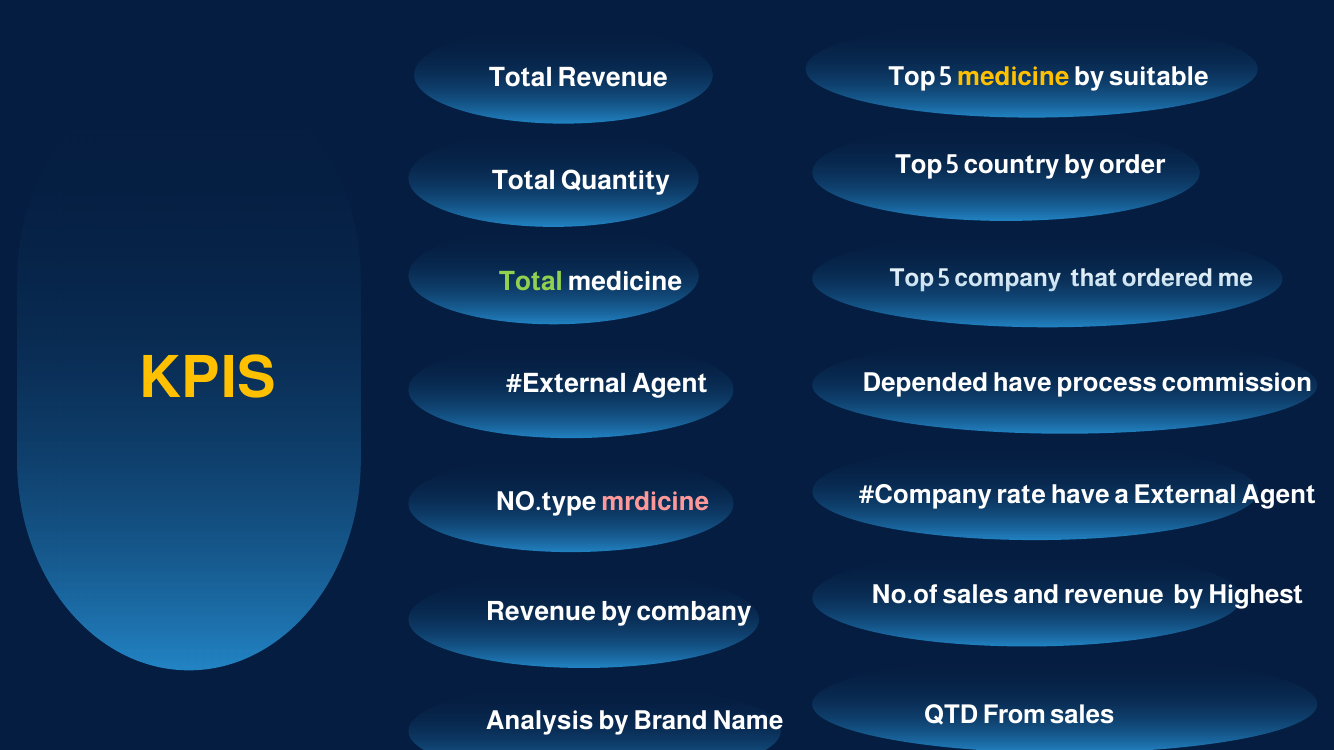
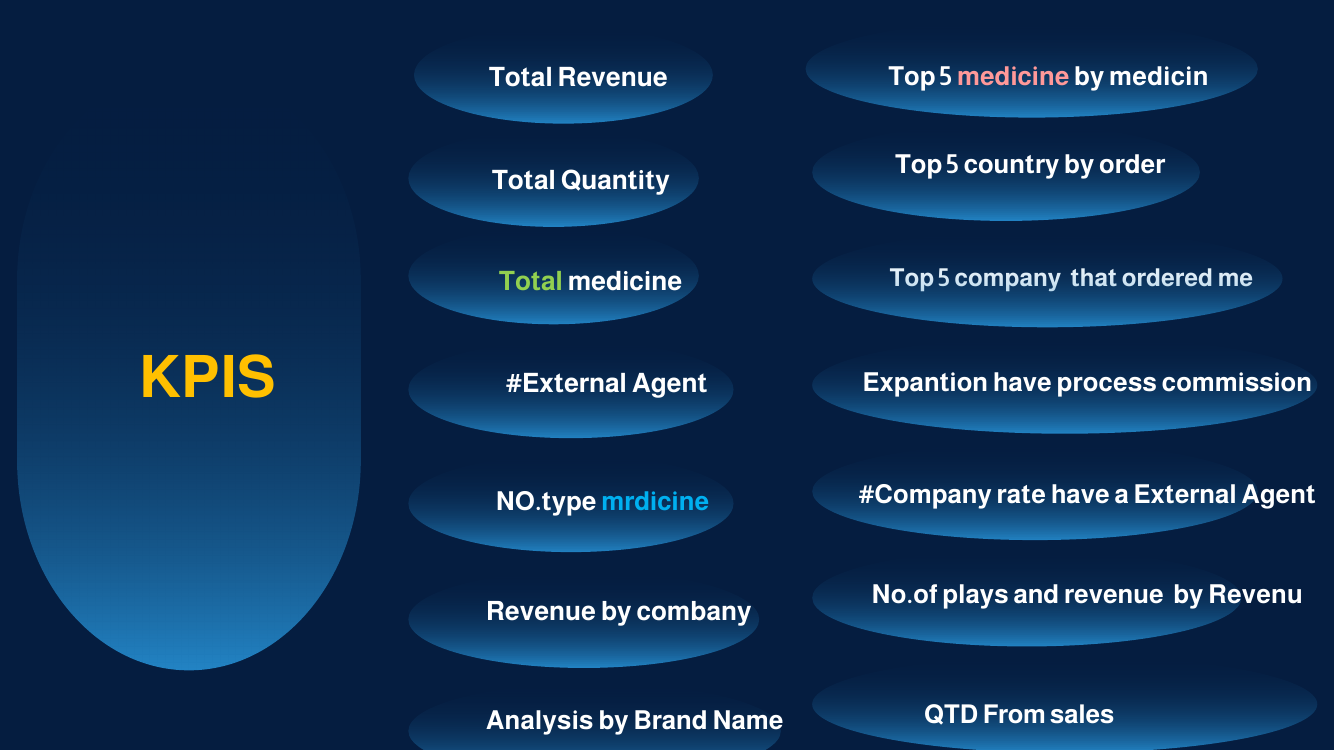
medicine at (1013, 77) colour: yellow -> pink
suitable: suitable -> medicin
Depended: Depended -> Expantion
mrdicine colour: pink -> light blue
No.of sales: sales -> plays
Highest: Highest -> Revenu
